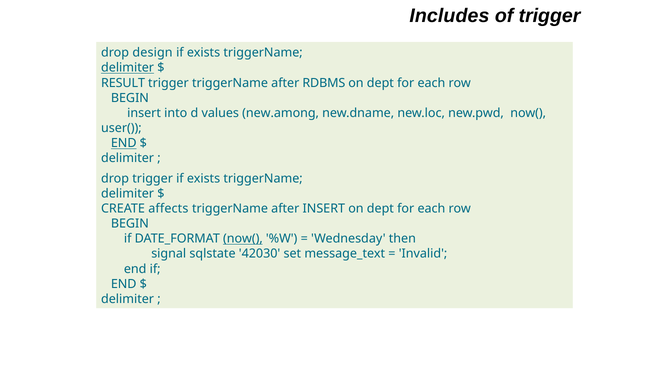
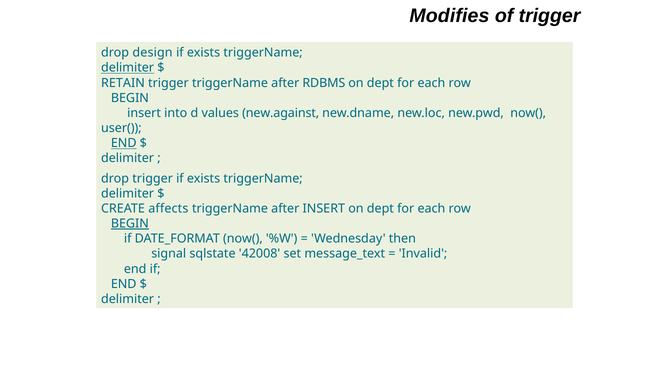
Includes: Includes -> Modifies
RESULT: RESULT -> RETAIN
new.among: new.among -> new.against
BEGIN at (130, 223) underline: none -> present
now( at (243, 238) underline: present -> none
42030: 42030 -> 42008
